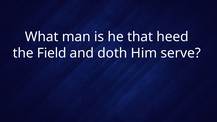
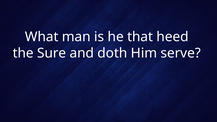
Field: Field -> Sure
